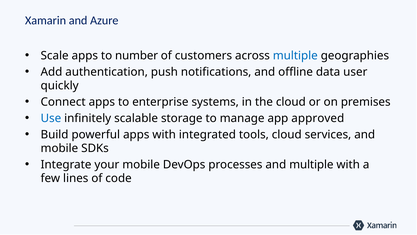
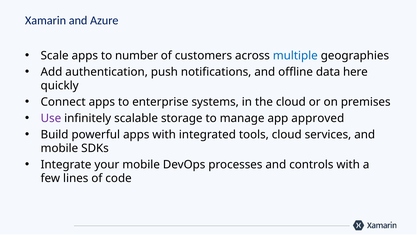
user: user -> here
Use colour: blue -> purple
and multiple: multiple -> controls
